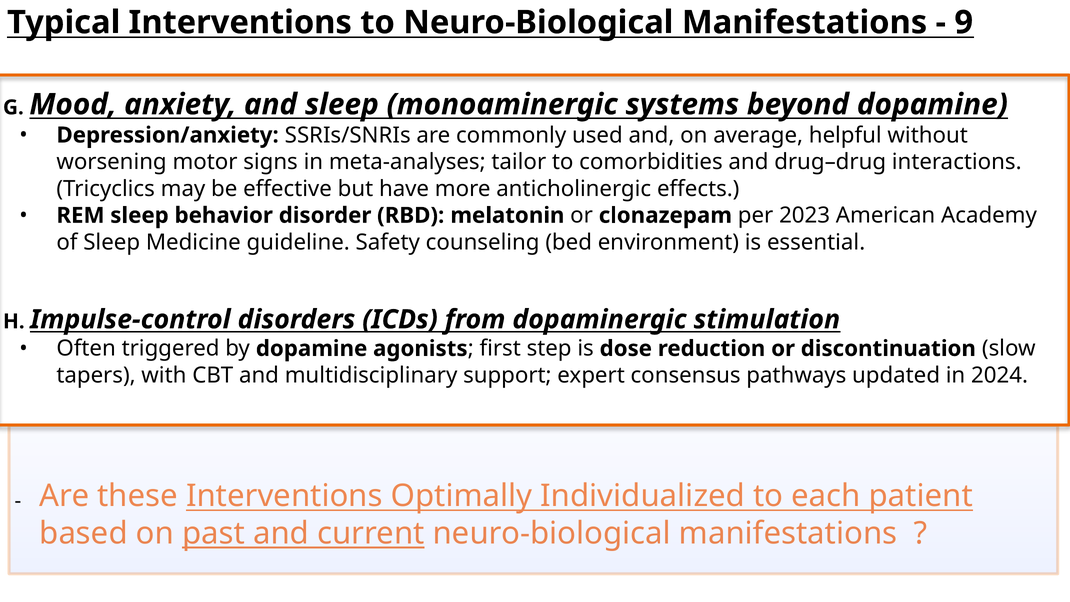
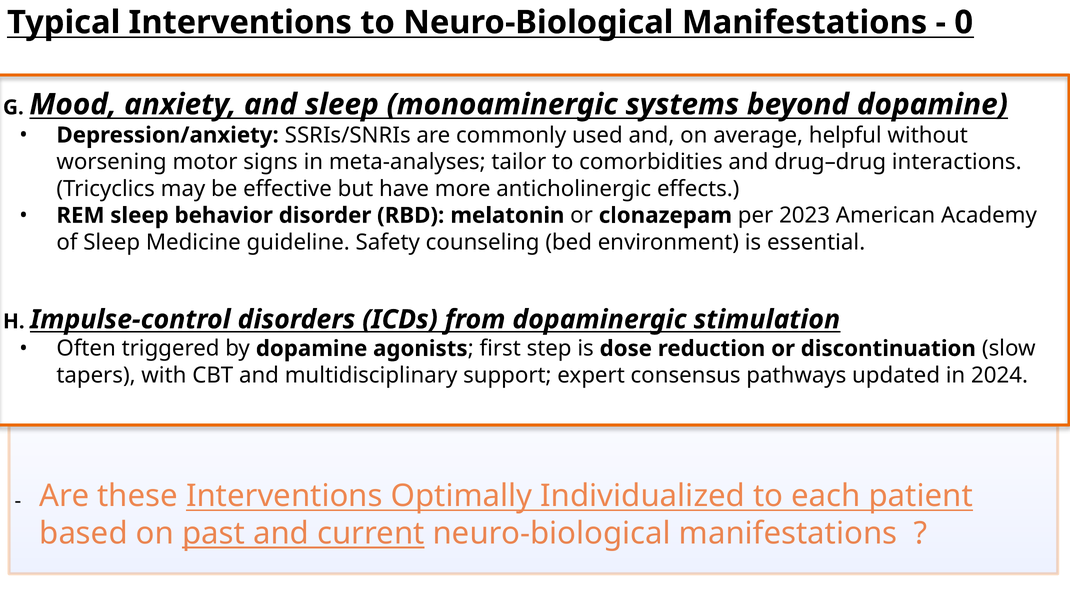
9: 9 -> 0
